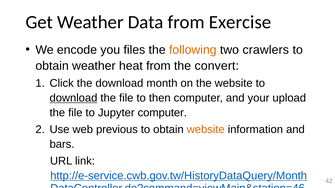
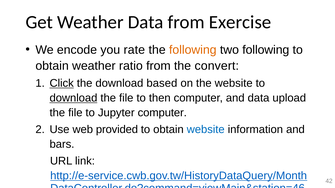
files: files -> rate
two crawlers: crawlers -> following
heat: heat -> ratio
Click underline: none -> present
month: month -> based
and your: your -> data
previous: previous -> provided
website at (206, 130) colour: orange -> blue
